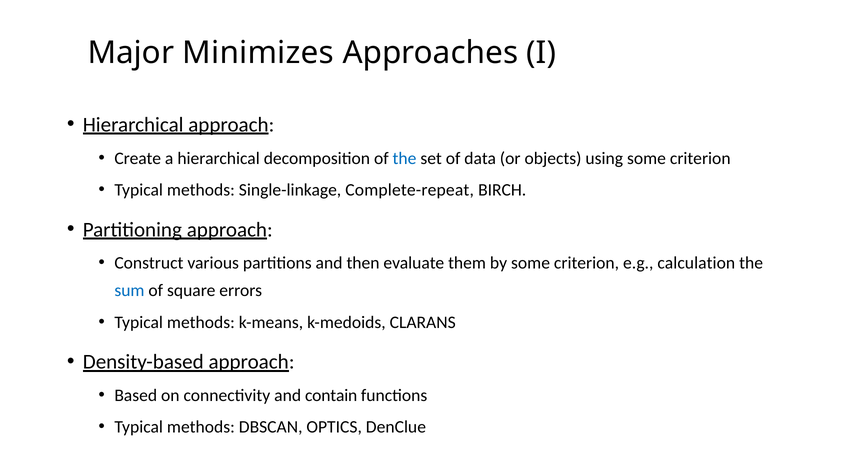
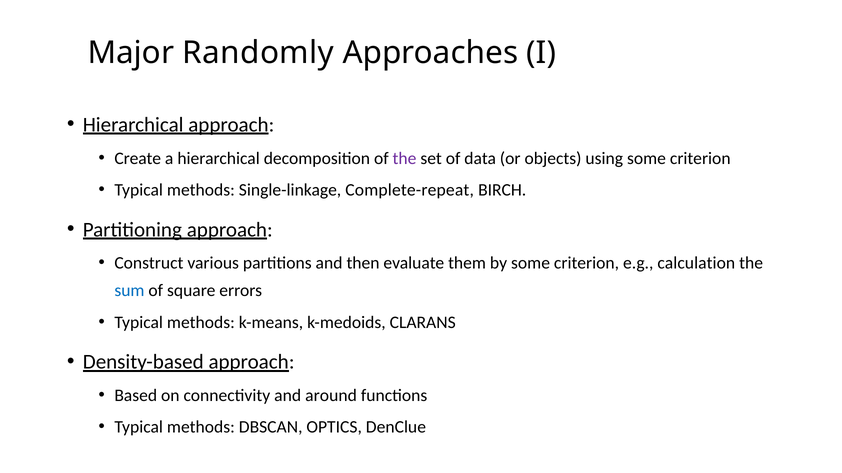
Minimizes: Minimizes -> Randomly
the at (405, 158) colour: blue -> purple
contain: contain -> around
